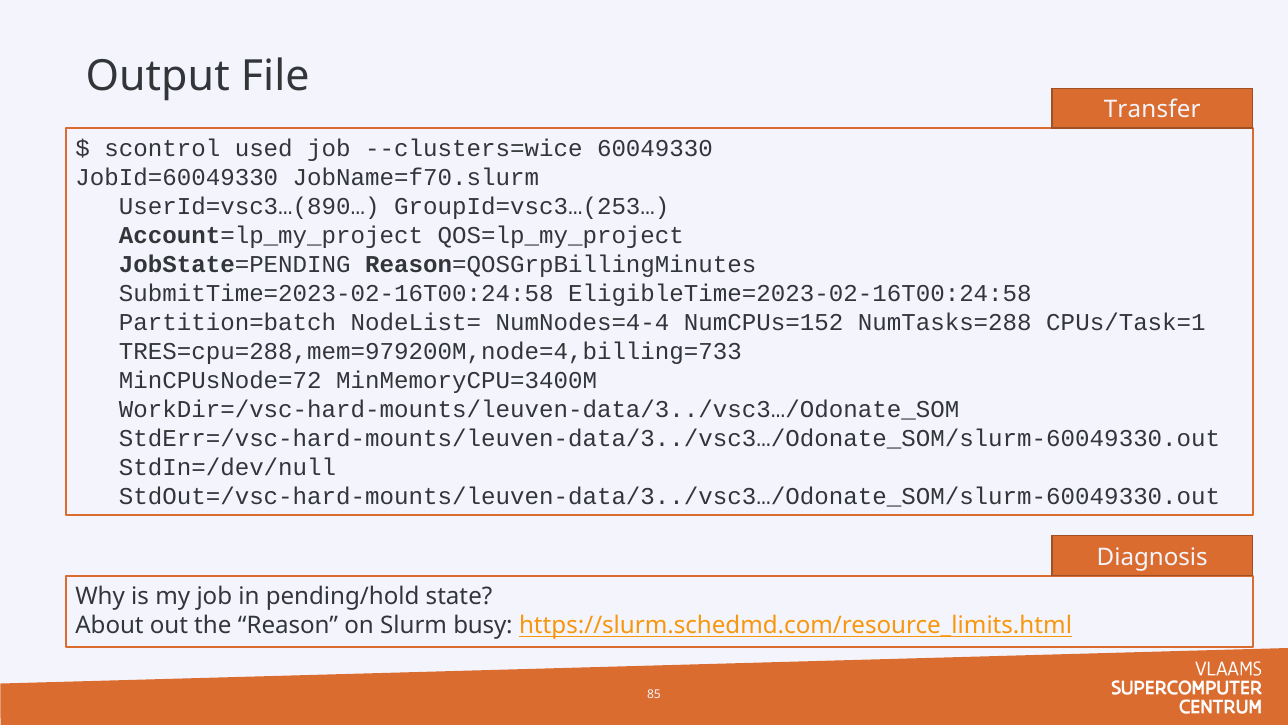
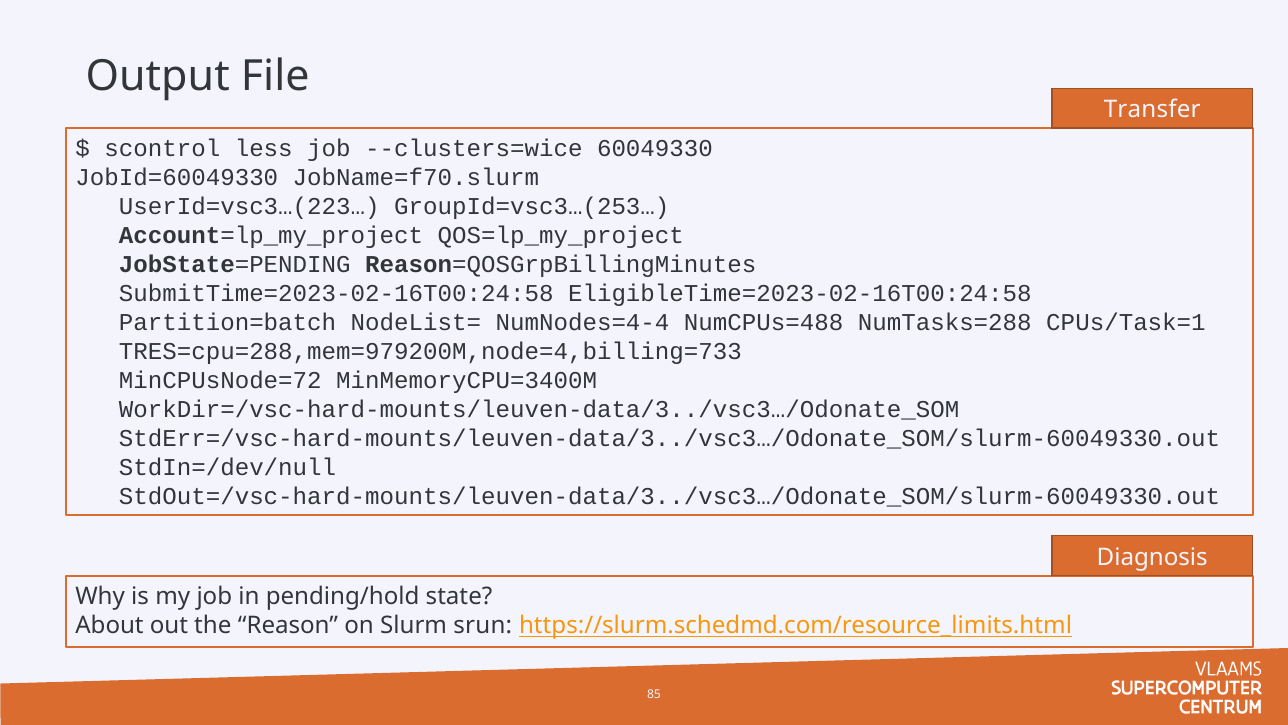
used: used -> less
UserId=vsc3…(890…: UserId=vsc3…(890… -> UserId=vsc3…(223…
NumCPUs=152: NumCPUs=152 -> NumCPUs=488
busy: busy -> srun
